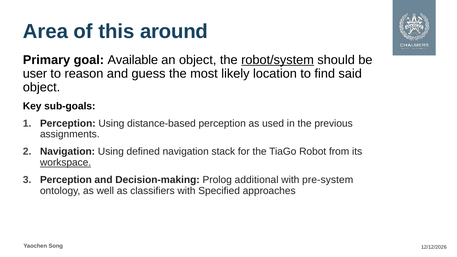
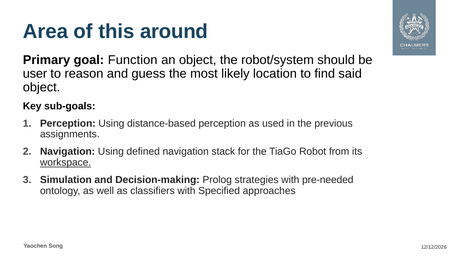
Available: Available -> Function
robot/system underline: present -> none
Perception at (66, 180): Perception -> Simulation
additional: additional -> strategies
pre-system: pre-system -> pre-needed
